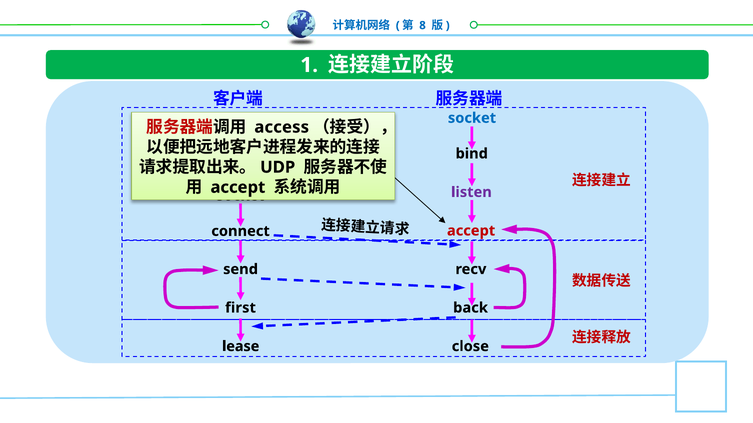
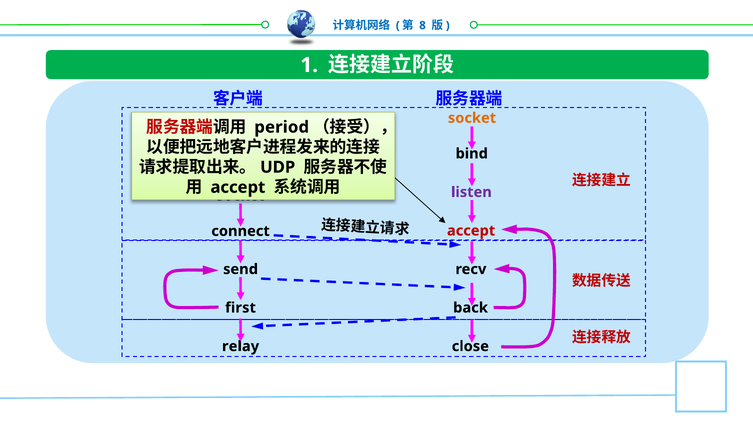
socket at (472, 118) colour: blue -> orange
access: access -> period
lease: lease -> relay
